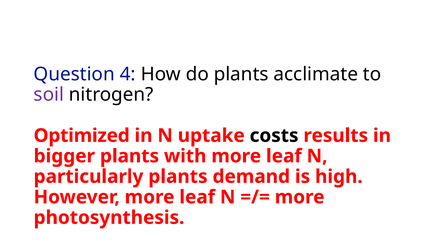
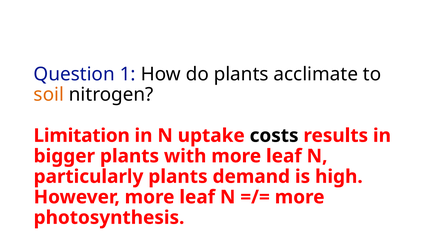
4: 4 -> 1
soil colour: purple -> orange
Optimized: Optimized -> Limitation
